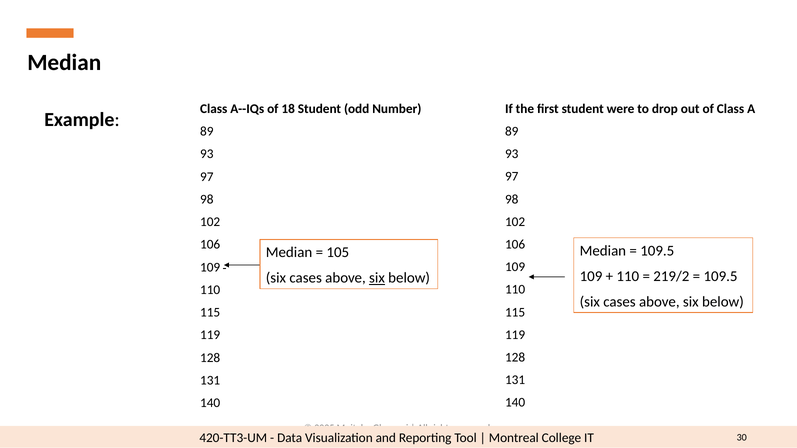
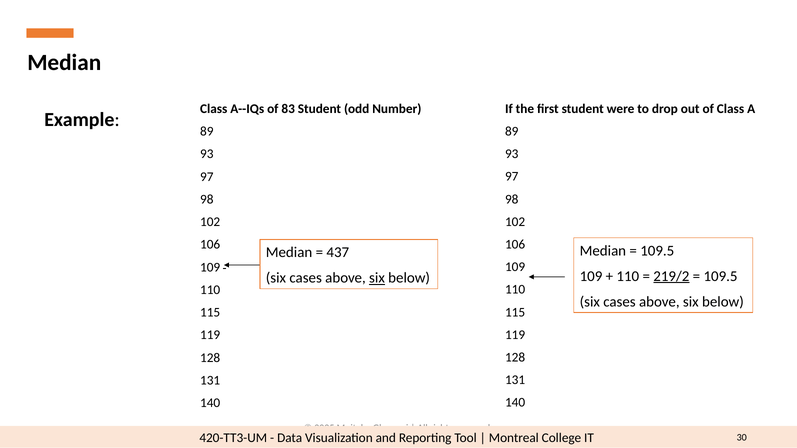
18: 18 -> 83
105: 105 -> 437
219/2 underline: none -> present
